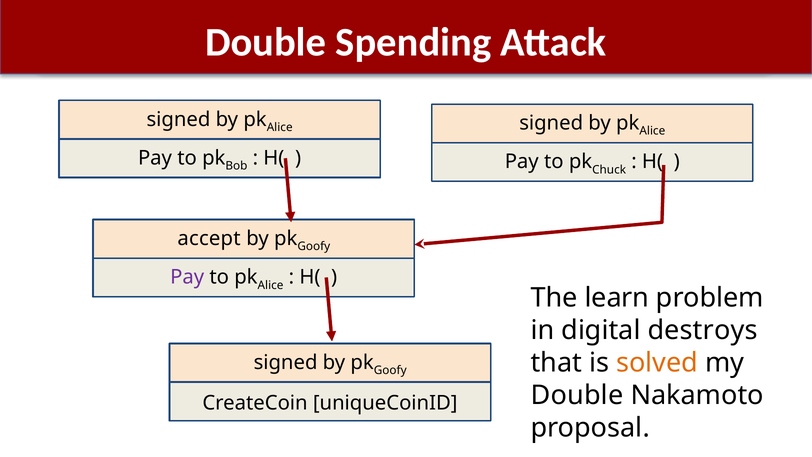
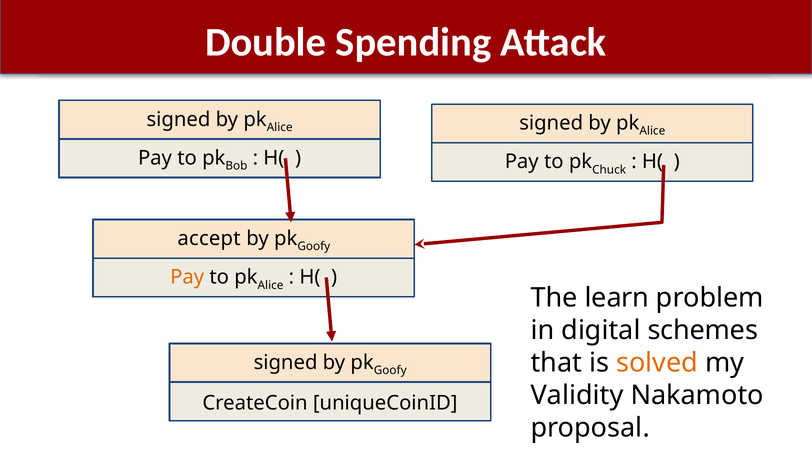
Pay at (187, 277) colour: purple -> orange
destroys: destroys -> schemes
Double at (577, 395): Double -> Validity
